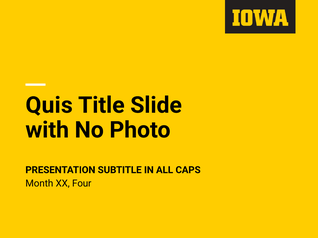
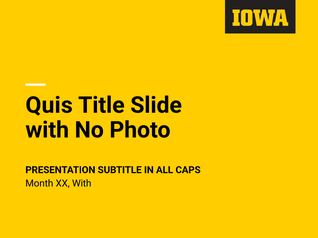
XX Four: Four -> With
